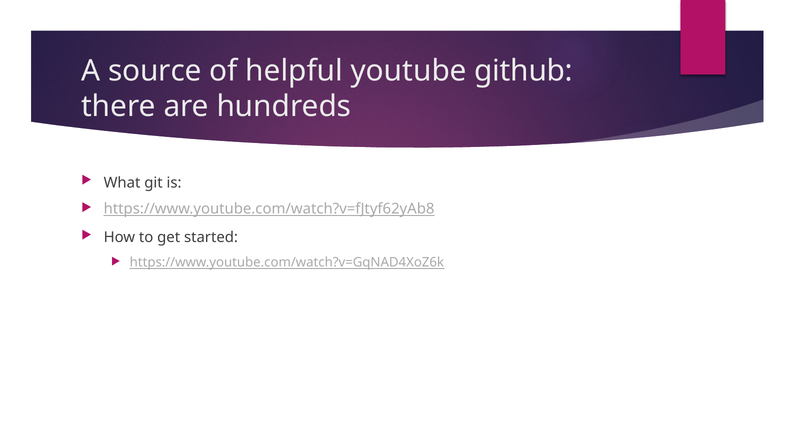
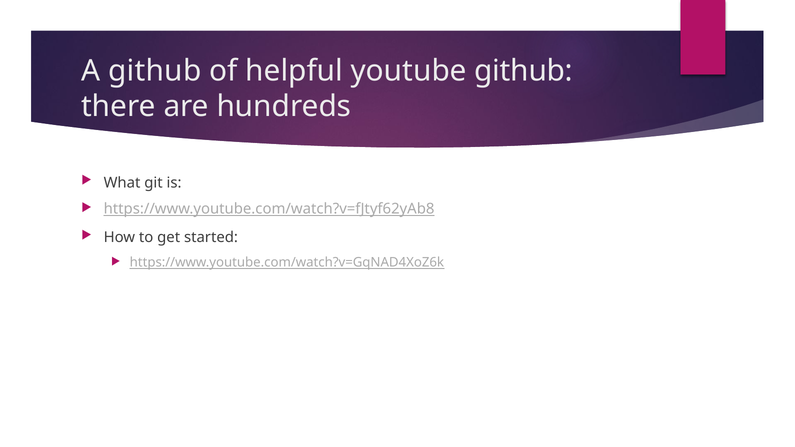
A source: source -> github
